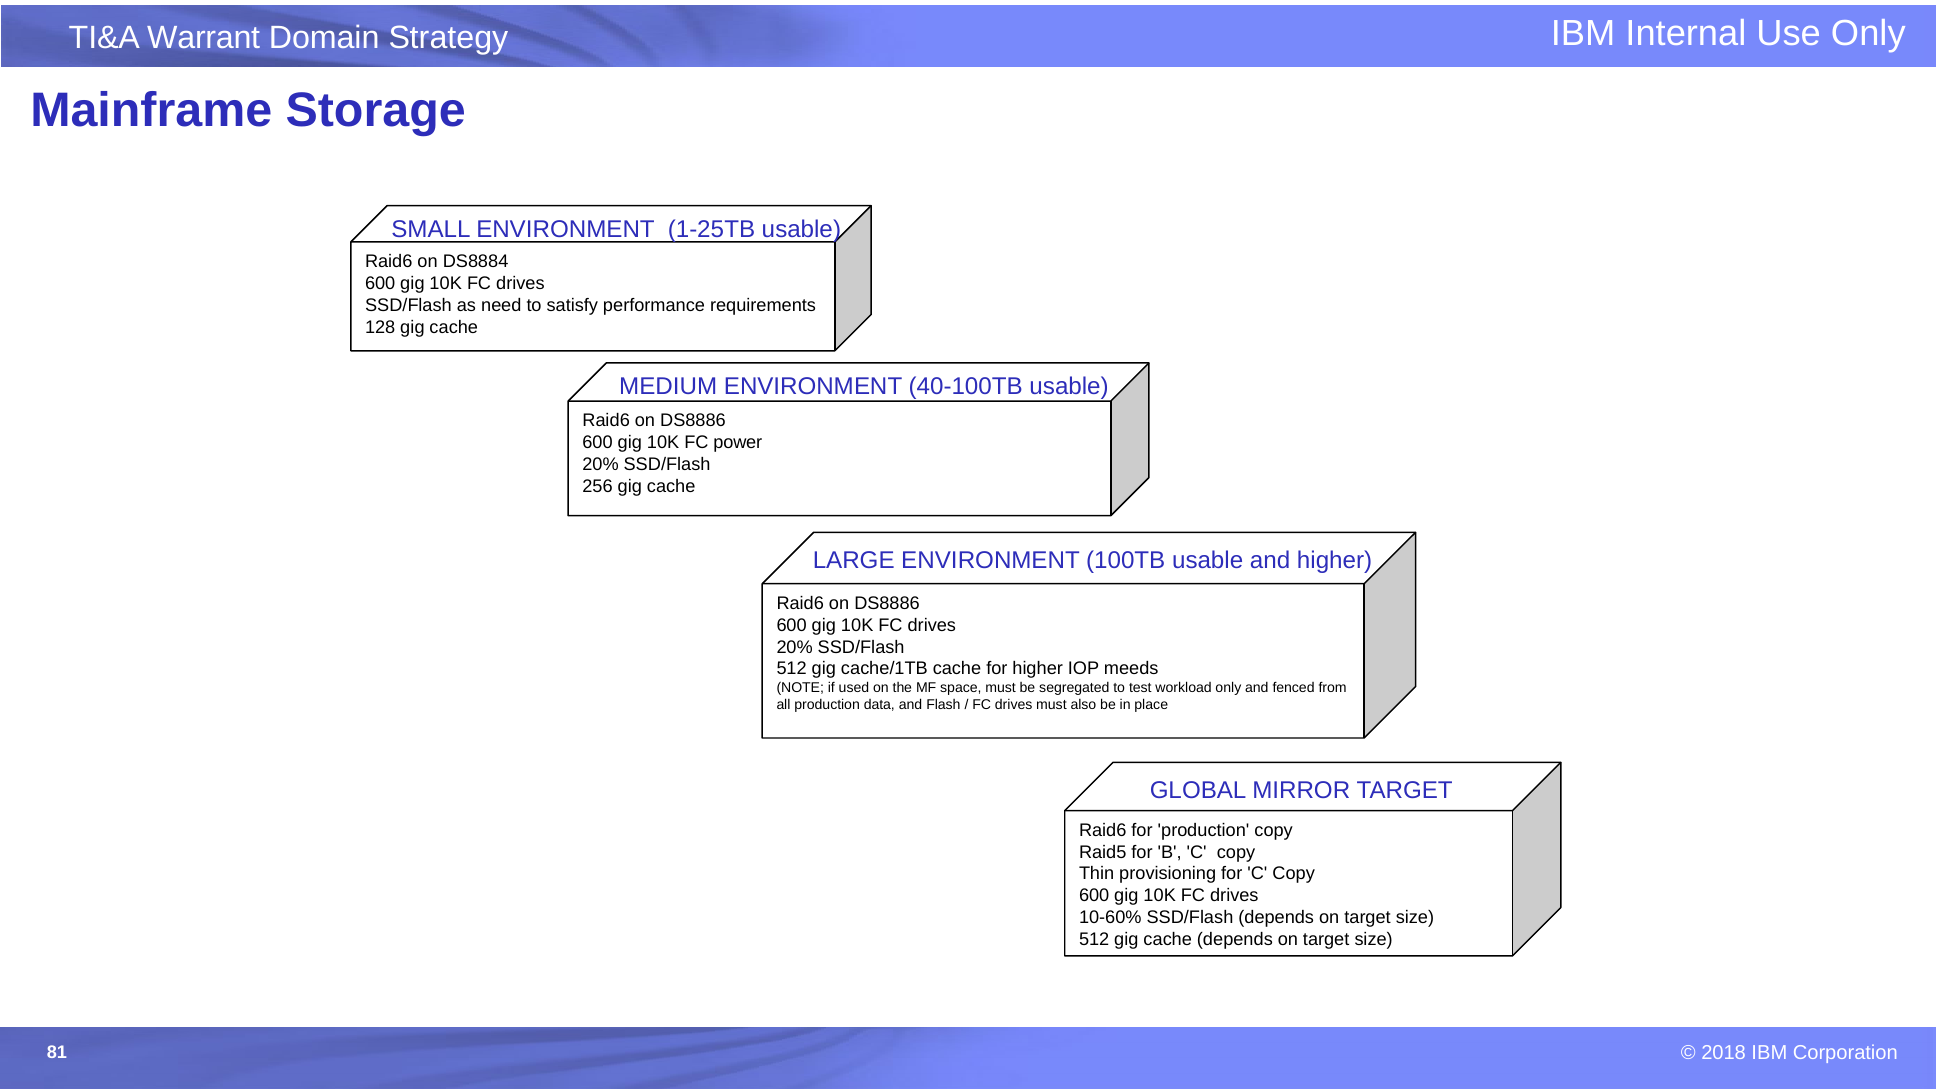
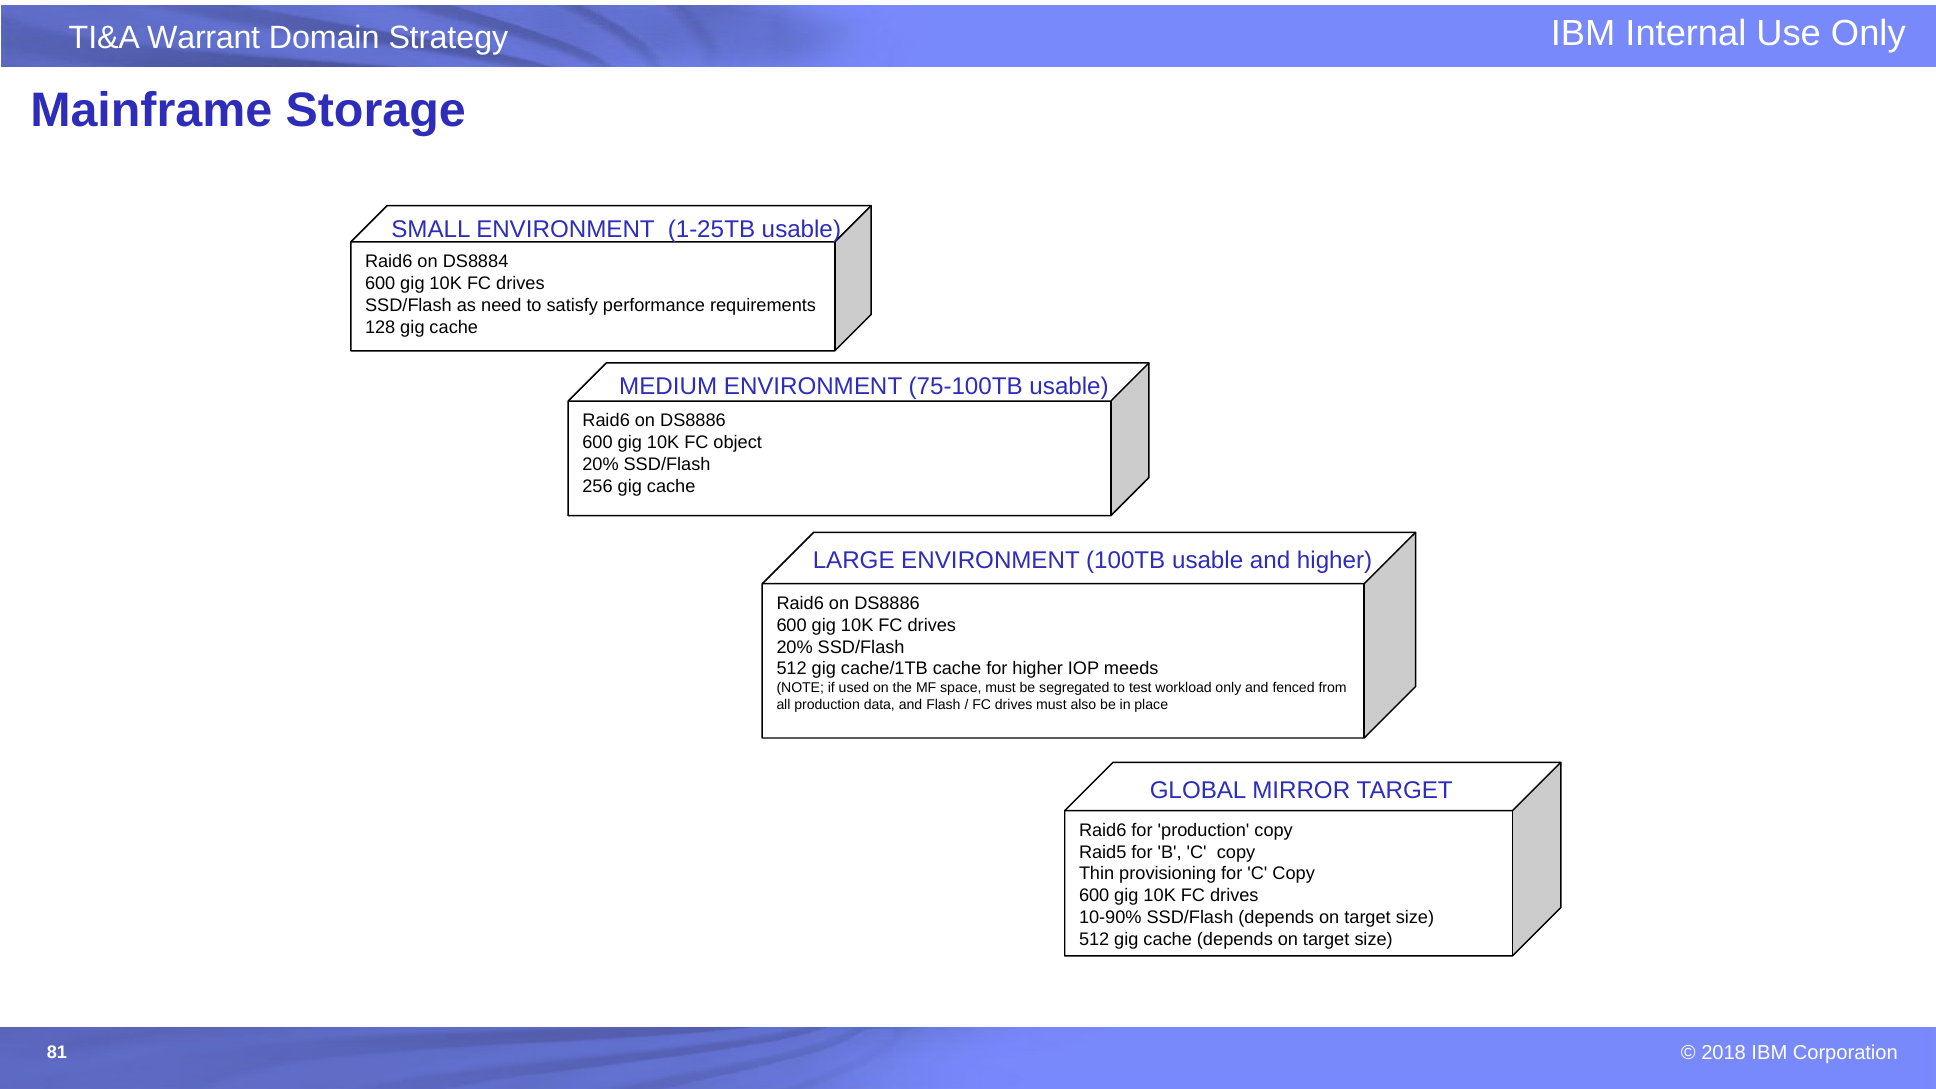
40-100TB: 40-100TB -> 75-100TB
power: power -> object
10-60%: 10-60% -> 10-90%
